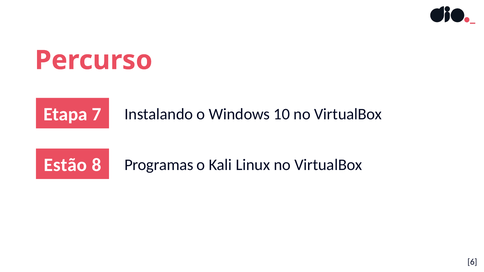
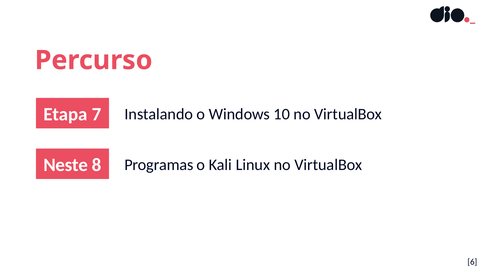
Estão: Estão -> Neste
